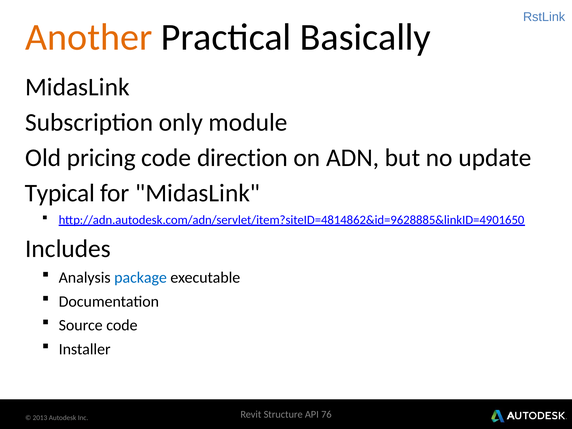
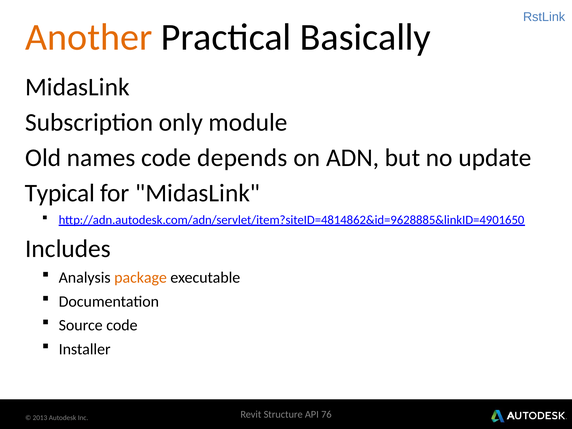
pricing: pricing -> names
direction: direction -> depends
package colour: blue -> orange
